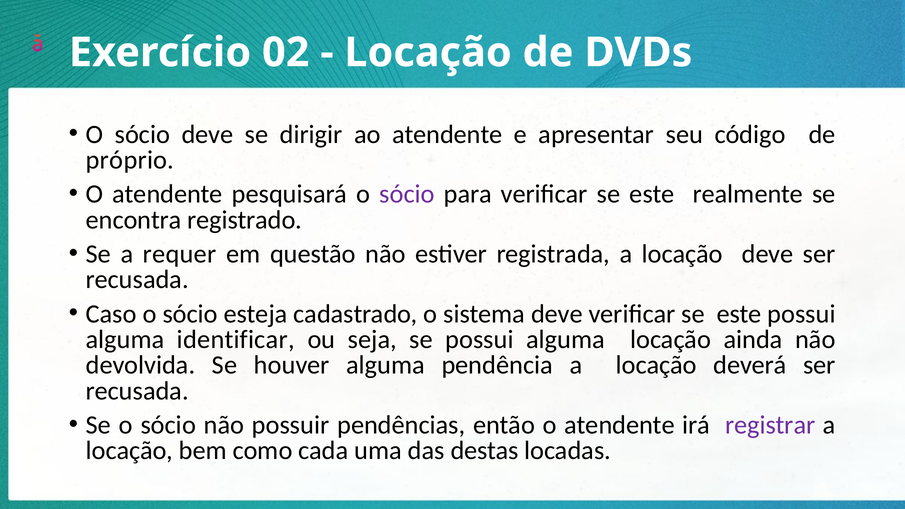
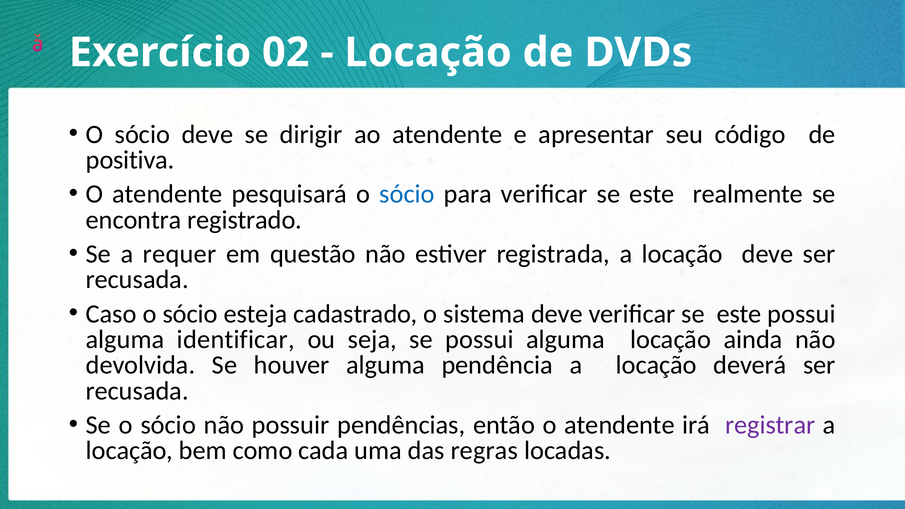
próprio: próprio -> positiva
sócio at (407, 194) colour: purple -> blue
destas: destas -> regras
